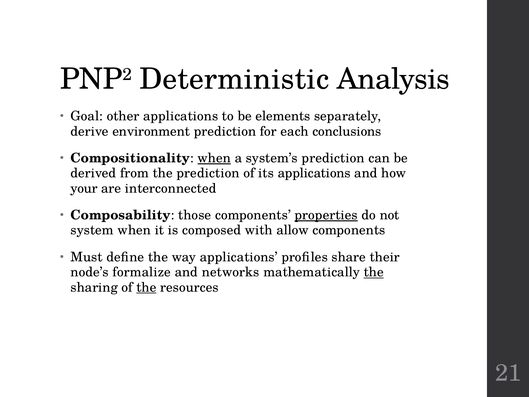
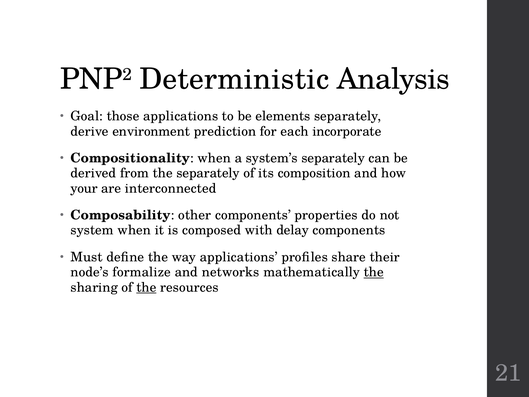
other: other -> those
conclusions: conclusions -> incorporate
when at (214, 158) underline: present -> none
system’s prediction: prediction -> separately
the prediction: prediction -> separately
its applications: applications -> composition
those: those -> other
properties underline: present -> none
allow: allow -> delay
